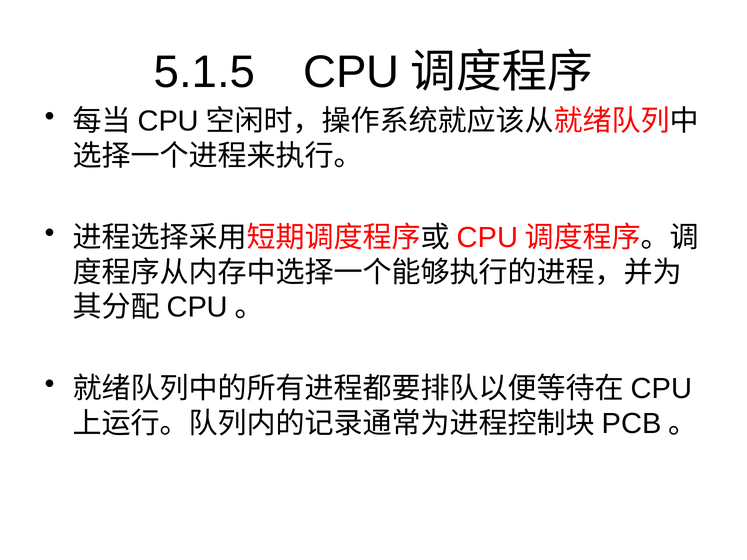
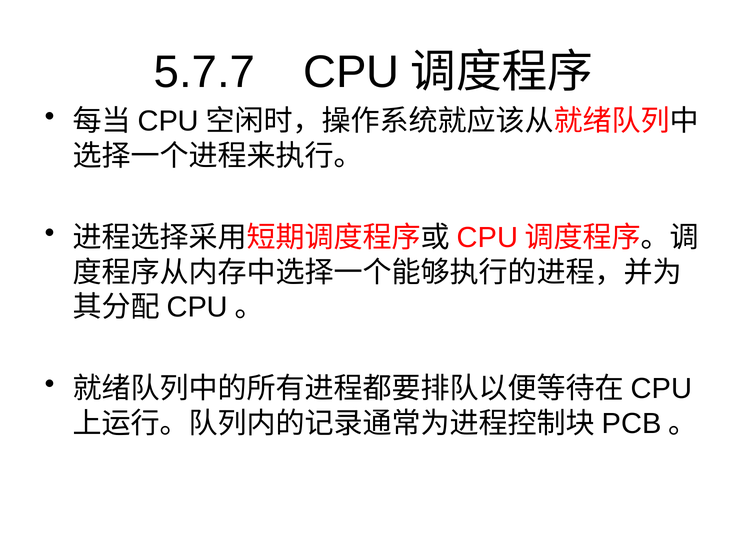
5.1.5: 5.1.5 -> 5.7.7
